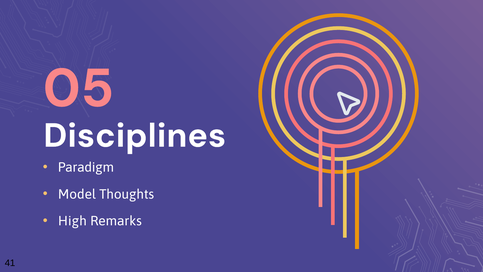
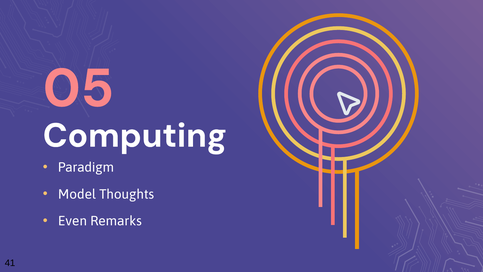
Disciplines: Disciplines -> Computing
High: High -> Even
